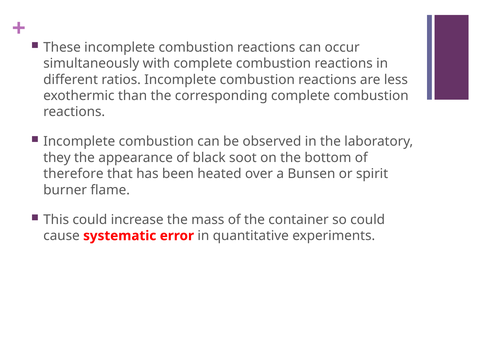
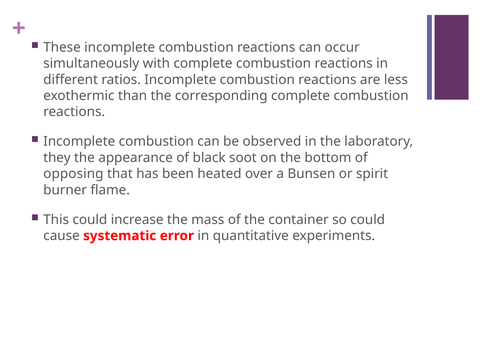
therefore: therefore -> opposing
